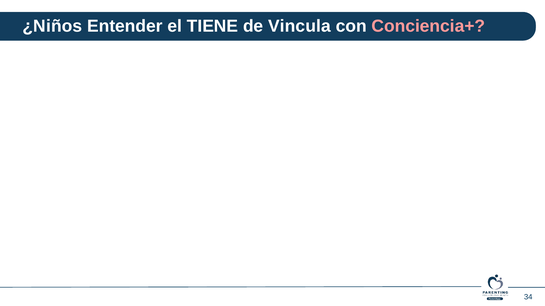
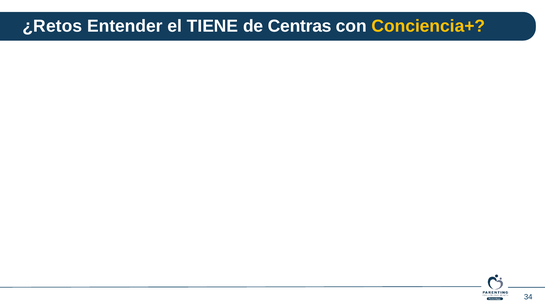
¿Niños: ¿Niños -> ¿Retos
Vincula: Vincula -> Centras
Conciencia+ colour: pink -> yellow
